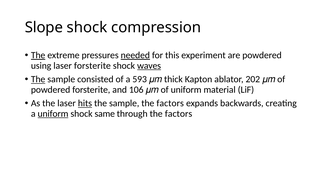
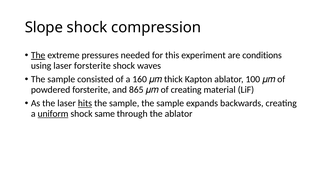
needed underline: present -> none
are powdered: powdered -> conditions
waves underline: present -> none
The at (38, 79) underline: present -> none
593: 593 -> 160
202: 202 -> 100
106: 106 -> 865
of uniform: uniform -> creating
sample the factors: factors -> sample
through the factors: factors -> ablator
